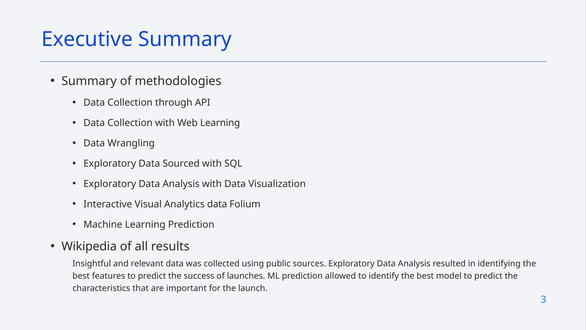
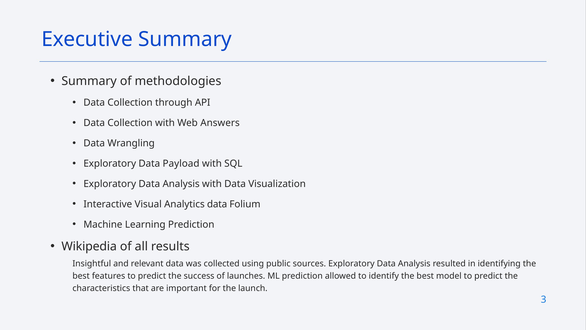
Web Learning: Learning -> Answers
Sourced: Sourced -> Payload
